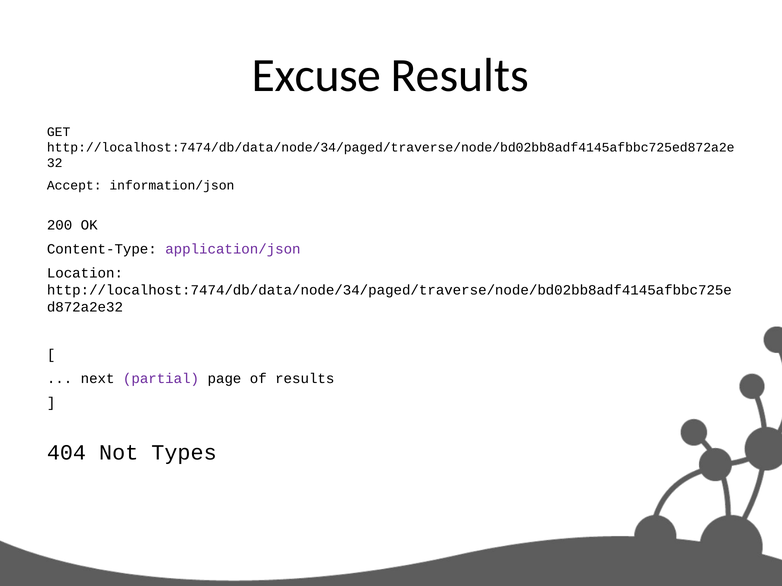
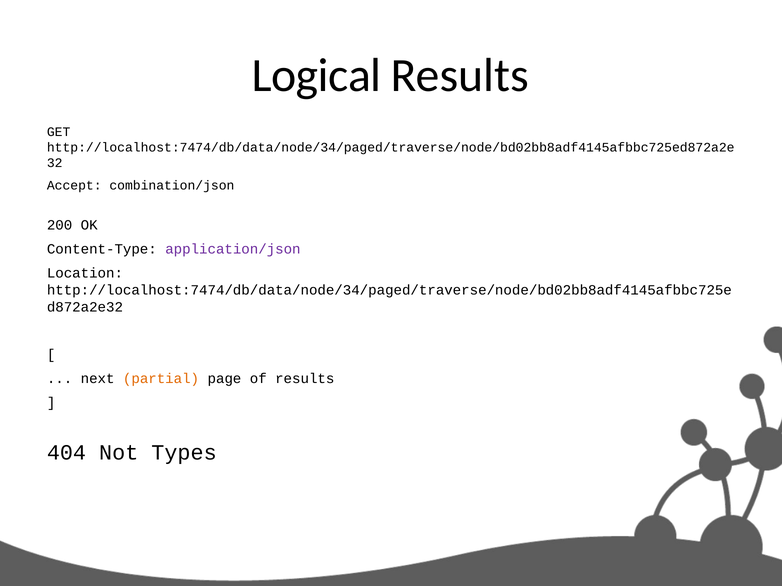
Excuse: Excuse -> Logical
information/json: information/json -> combination/json
partial colour: purple -> orange
